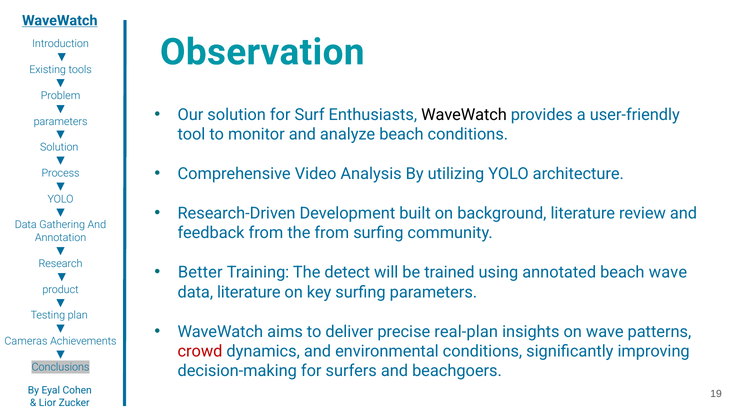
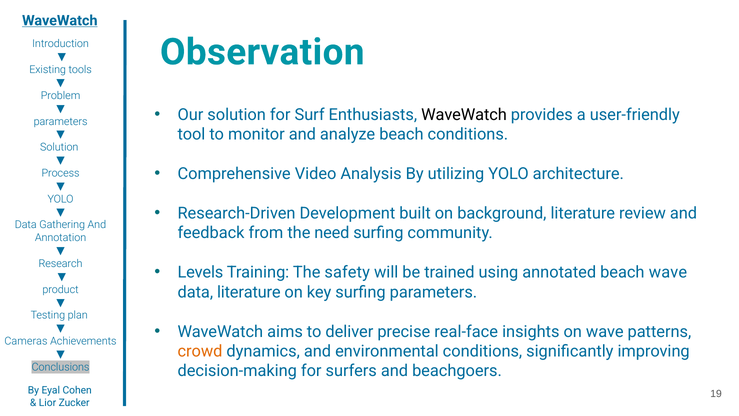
the from: from -> need
Better: Better -> Levels
detect: detect -> safety
real-plan: real-plan -> real-face
crowd colour: red -> orange
